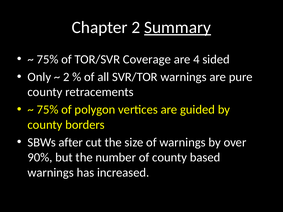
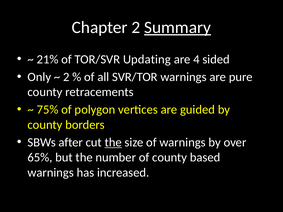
75% at (48, 59): 75% -> 21%
Coverage: Coverage -> Updating
the at (113, 142) underline: none -> present
90%: 90% -> 65%
